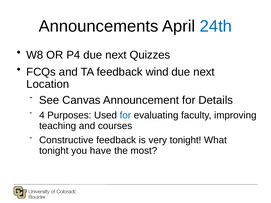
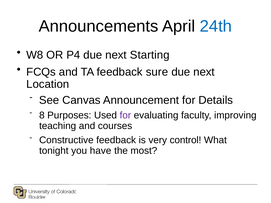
Quizzes: Quizzes -> Starting
wind: wind -> sure
4: 4 -> 8
for at (125, 115) colour: blue -> purple
very tonight: tonight -> control
